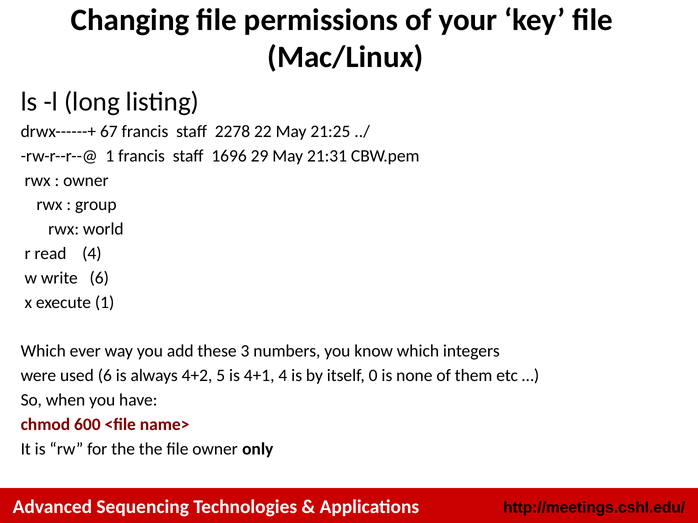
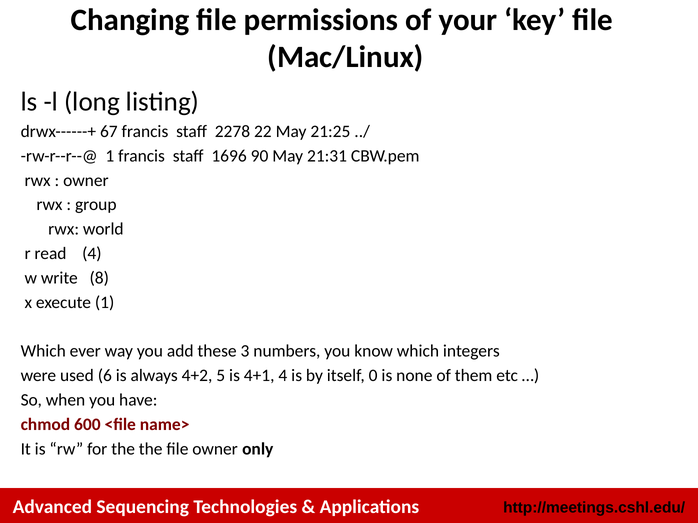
29: 29 -> 90
write 6: 6 -> 8
